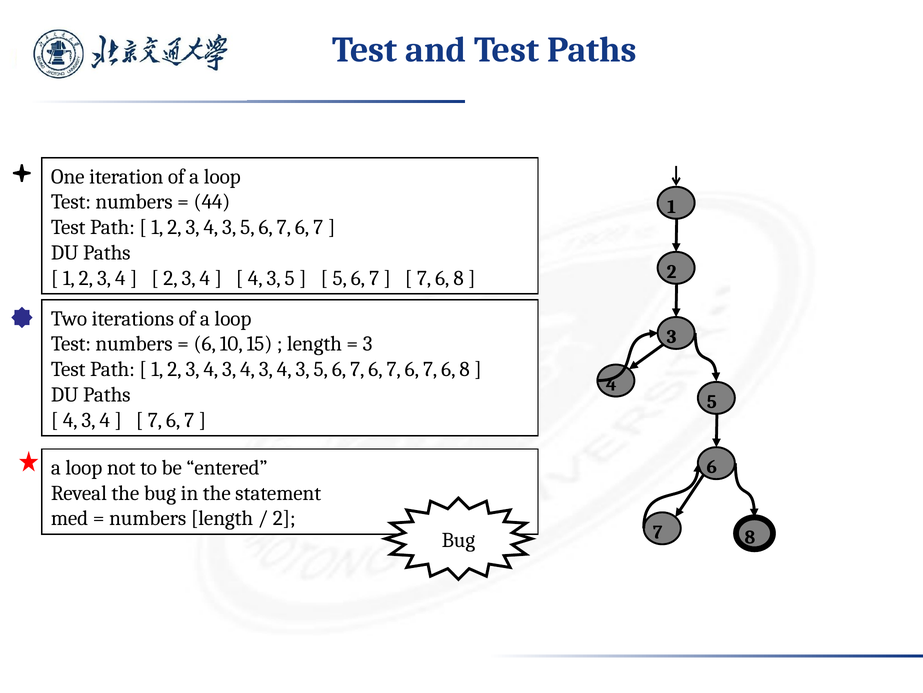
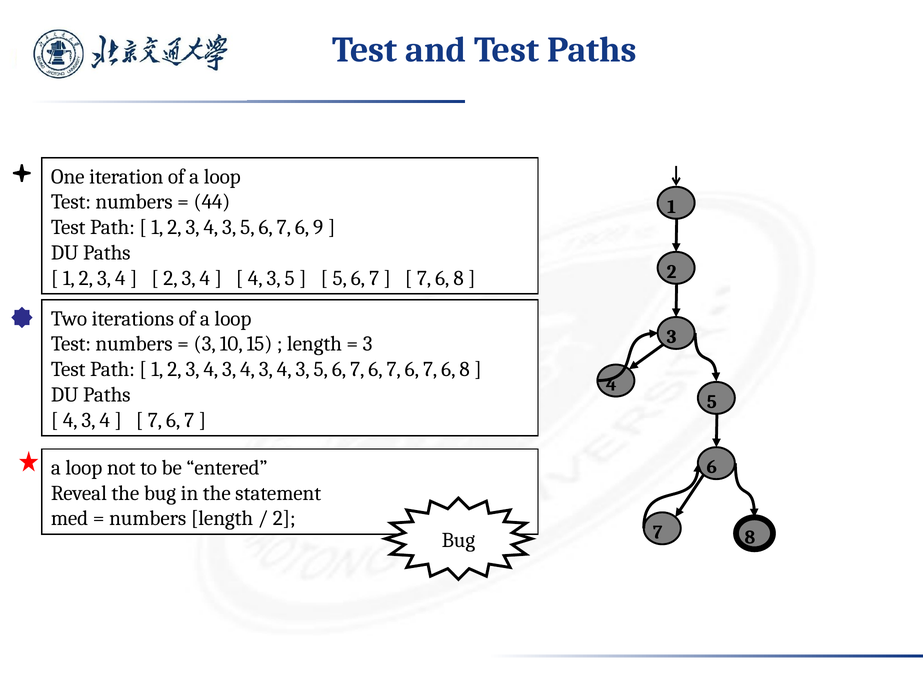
7 at (318, 227): 7 -> 9
6 at (205, 344): 6 -> 3
